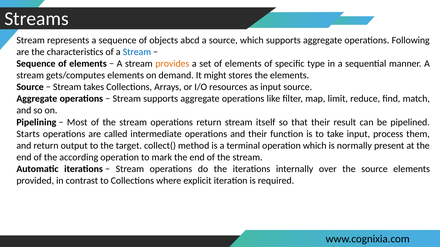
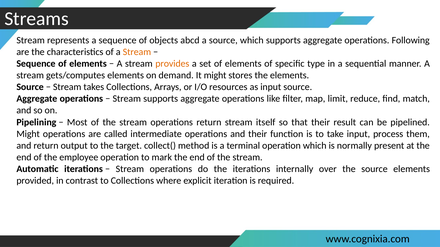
Stream at (137, 52) colour: blue -> orange
Starts at (28, 134): Starts -> Might
according: according -> employee
